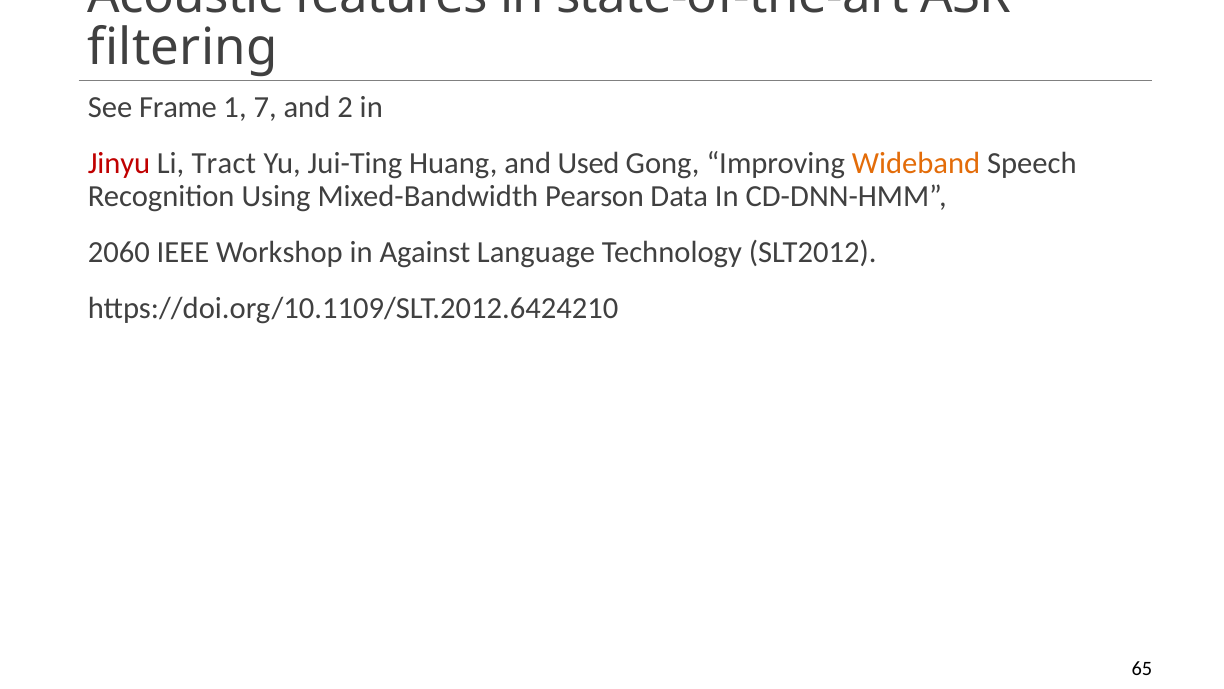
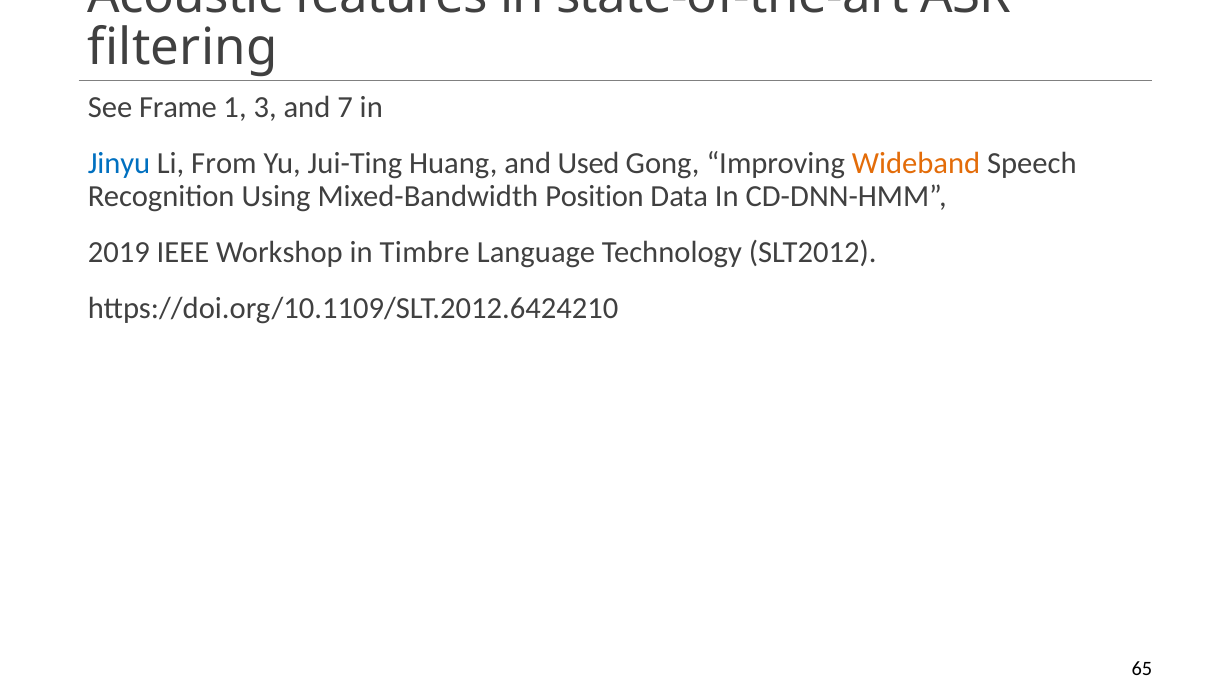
7: 7 -> 3
2: 2 -> 7
Jinyu colour: red -> blue
Tract: Tract -> From
Pearson: Pearson -> Position
2060: 2060 -> 2019
Against: Against -> Timbre
